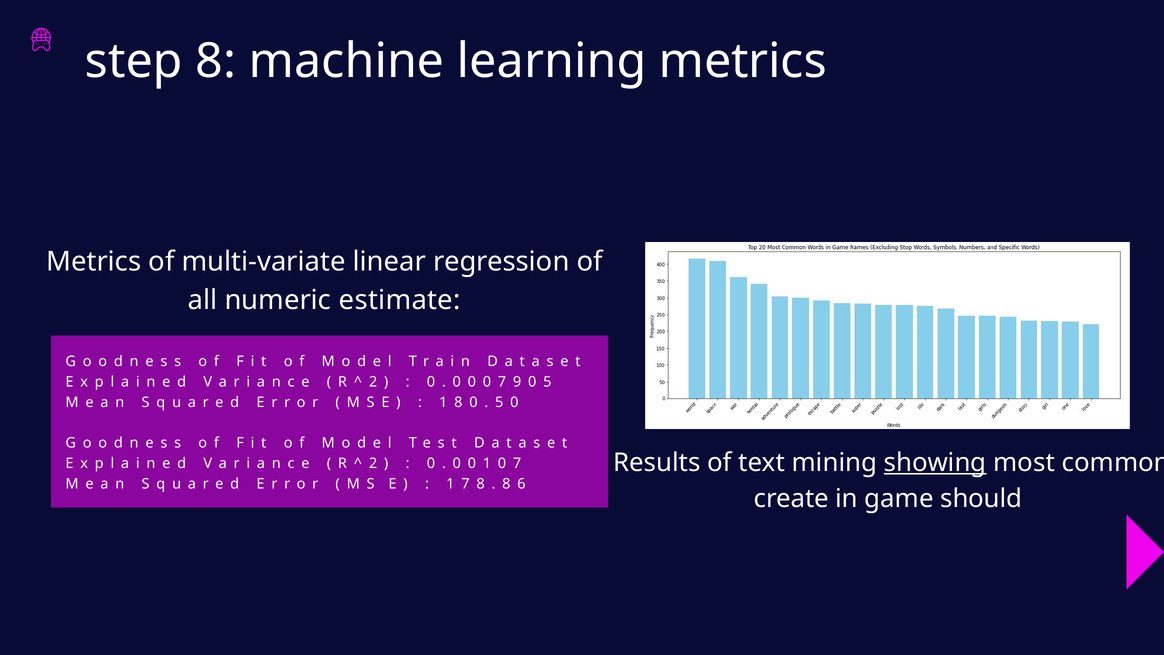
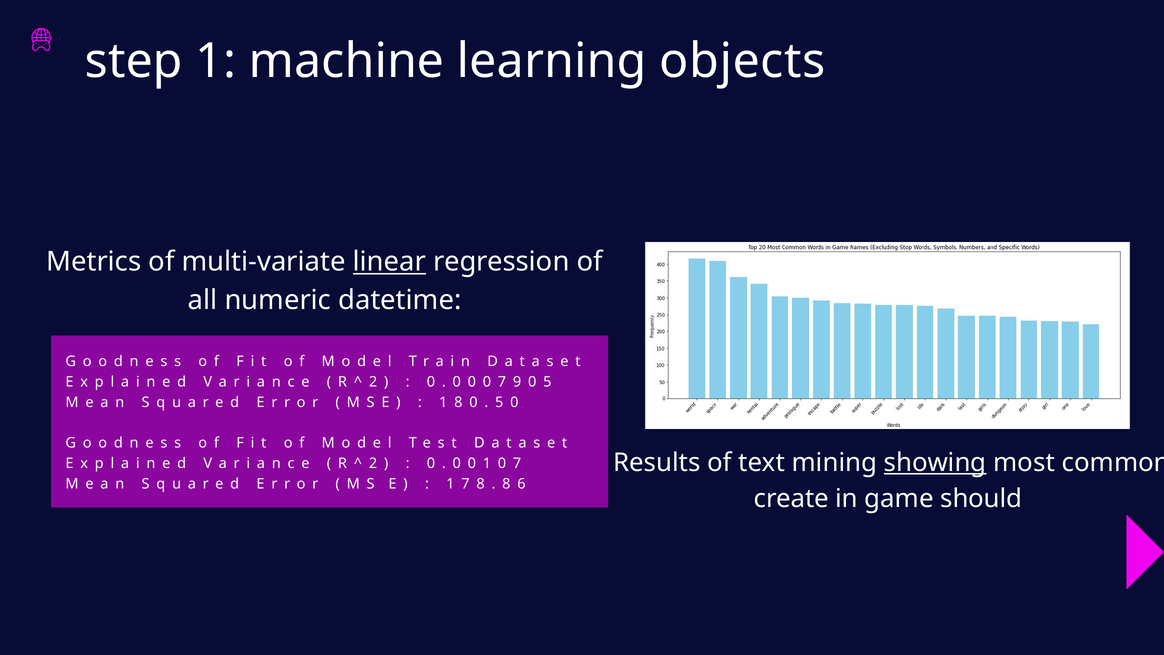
step 8: 8 -> 1
learning metrics: metrics -> objects
linear underline: none -> present
estimate: estimate -> datetime
